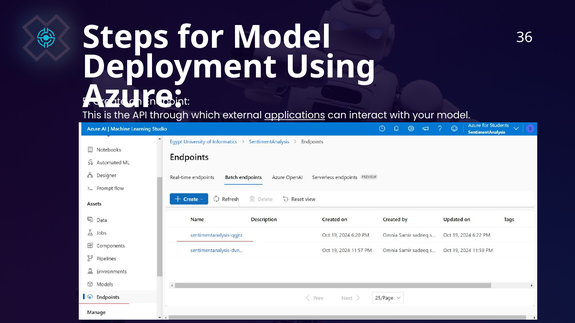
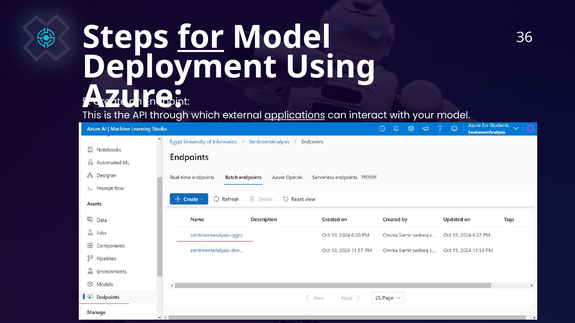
for underline: none -> present
